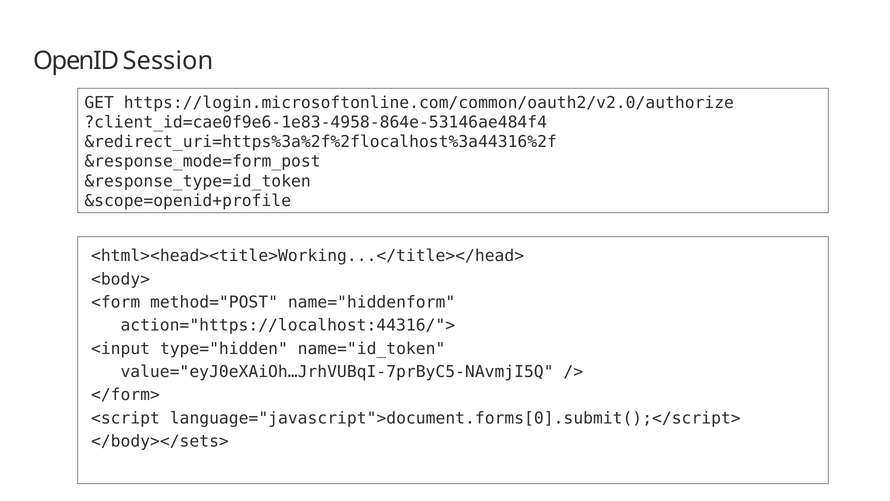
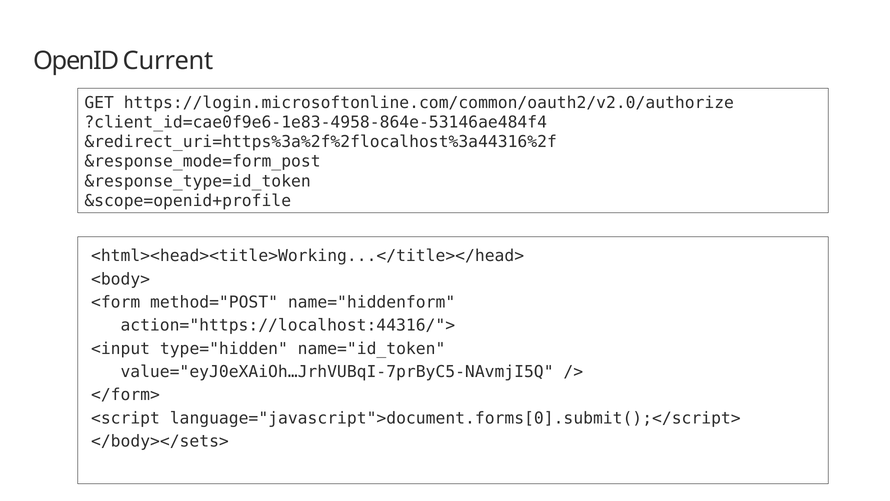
Session: Session -> Current
